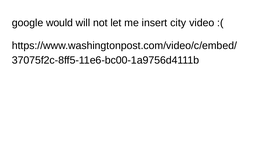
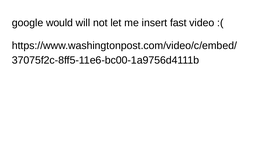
city: city -> fast
